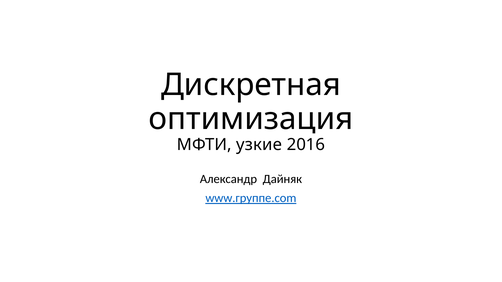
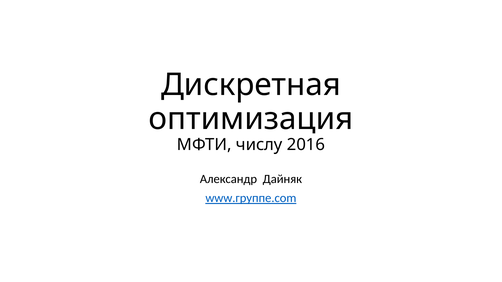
узкие: узкие -> числу
